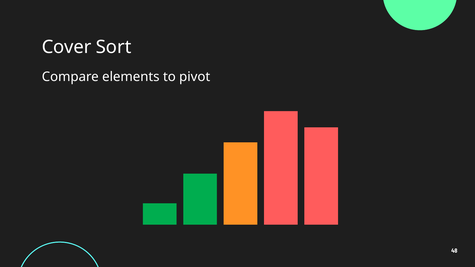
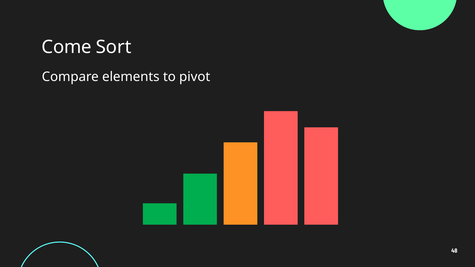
Cover: Cover -> Come
